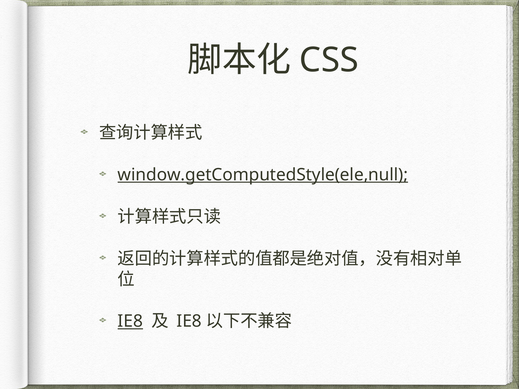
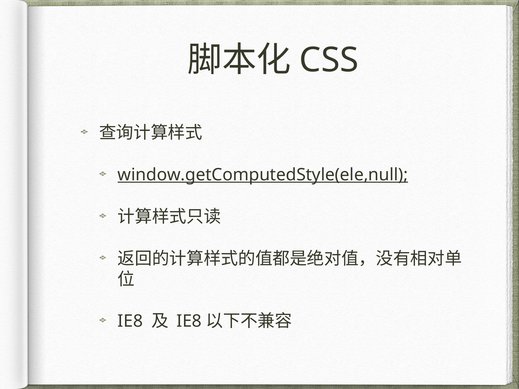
IE8 at (130, 322) underline: present -> none
